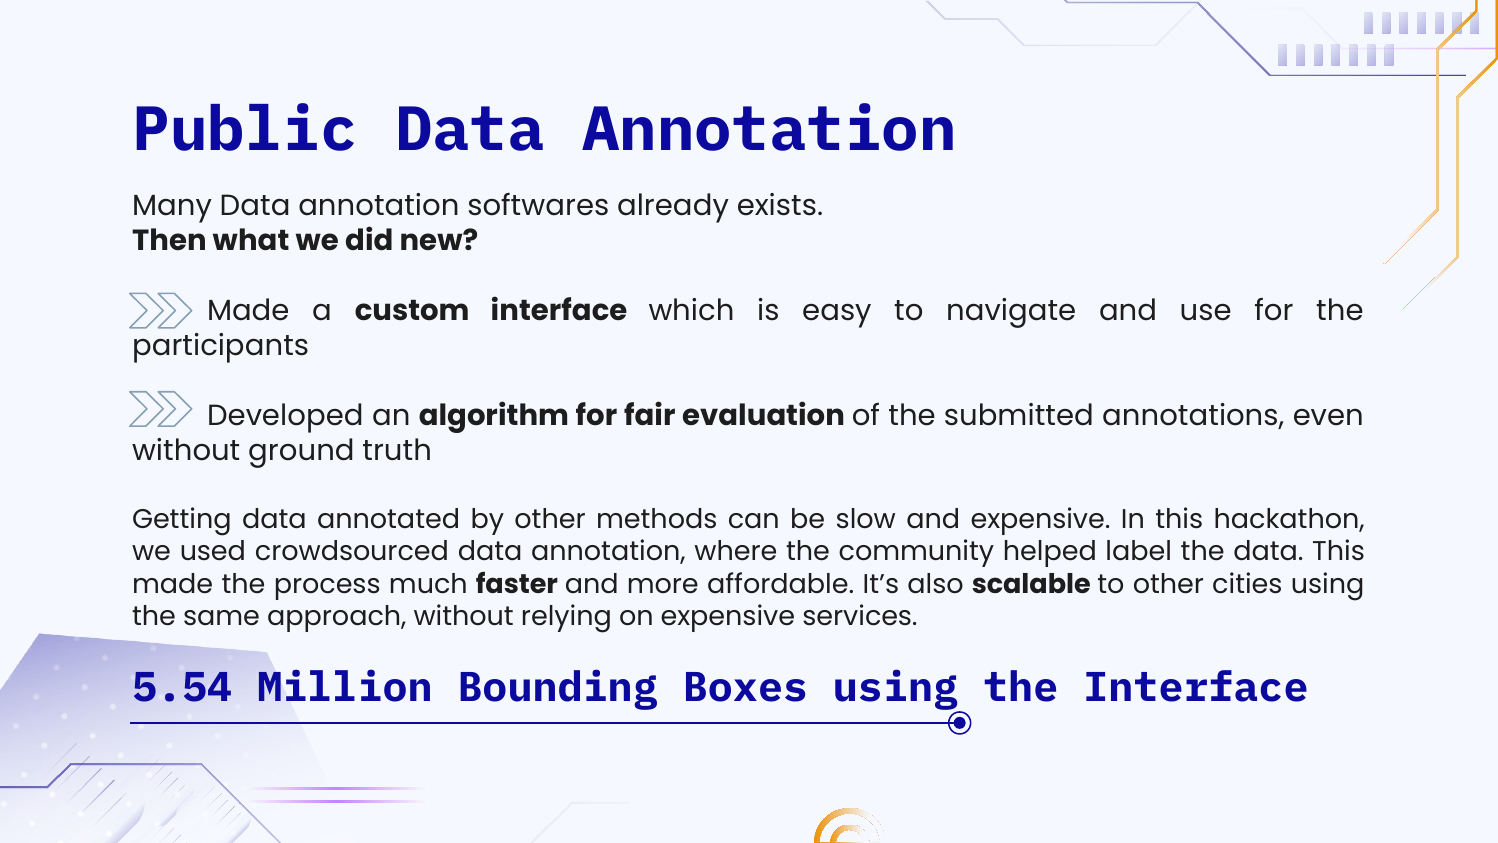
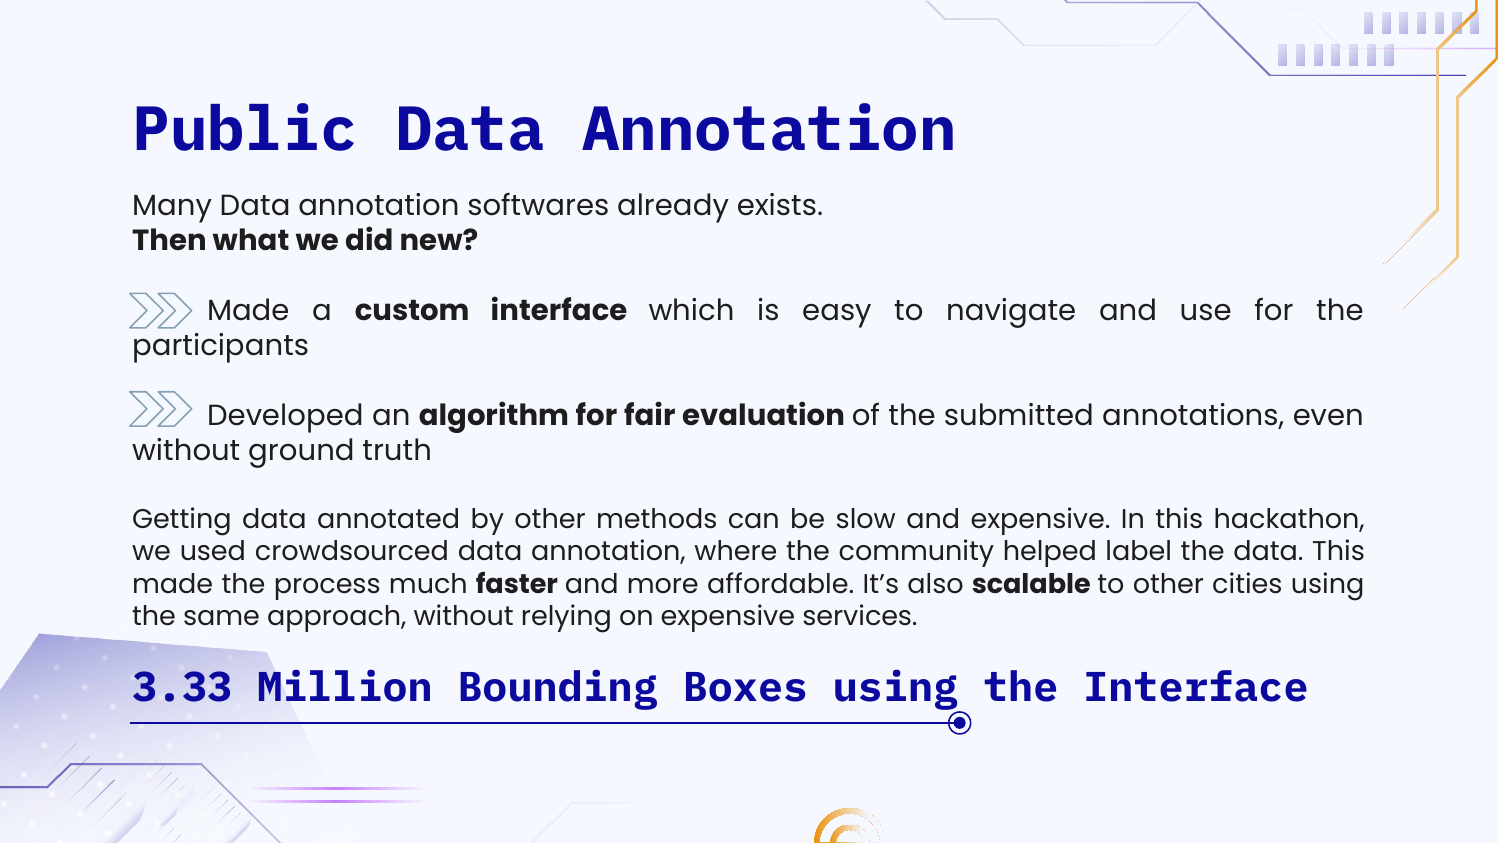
5.54: 5.54 -> 3.33
